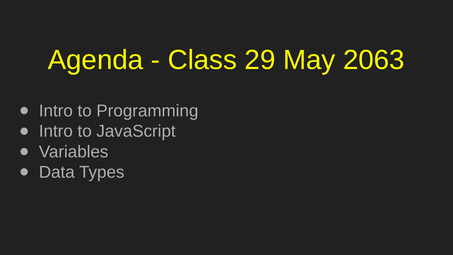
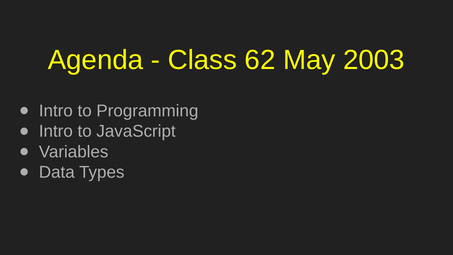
29: 29 -> 62
2063: 2063 -> 2003
